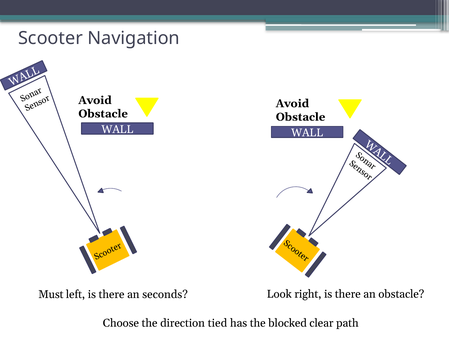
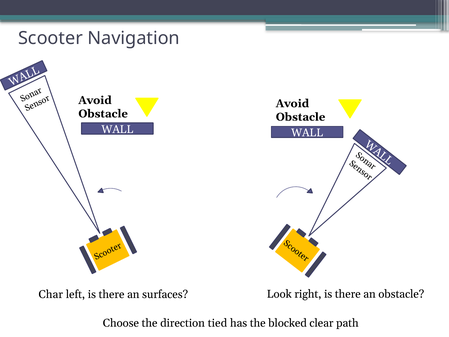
Must: Must -> Char
seconds: seconds -> surfaces
